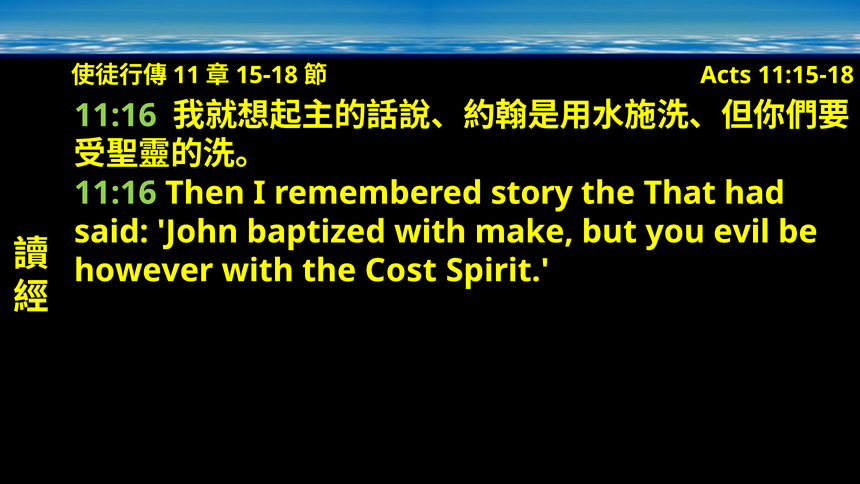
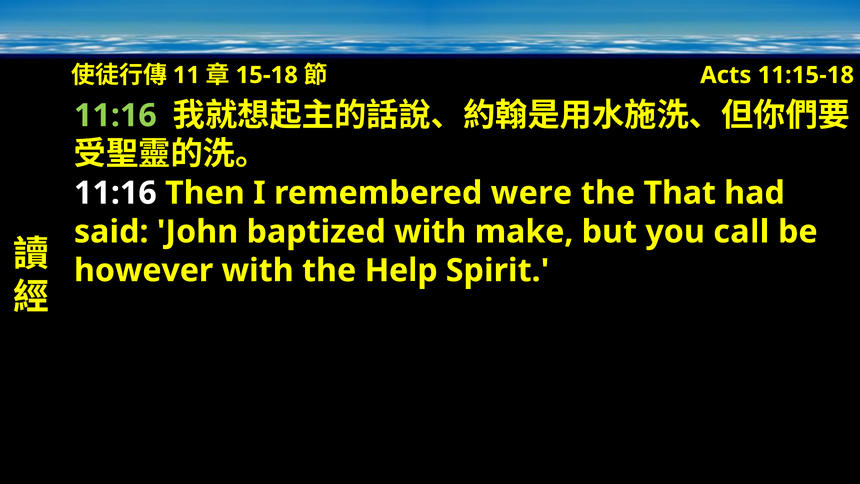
11:16 at (115, 193) colour: light green -> white
story: story -> were
evil: evil -> call
Cost: Cost -> Help
